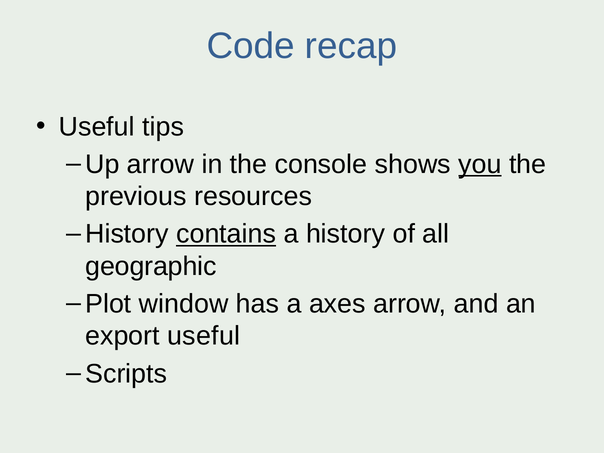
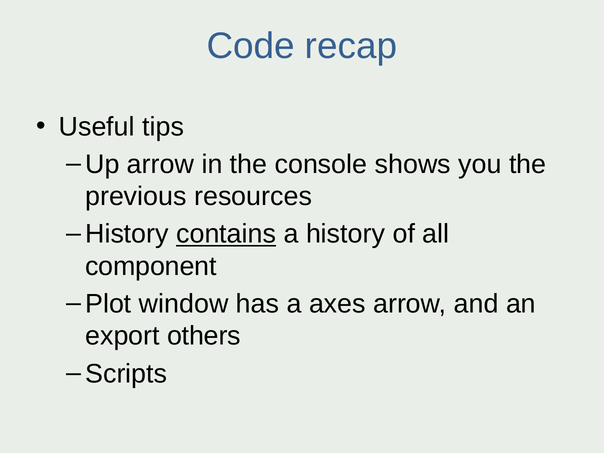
you underline: present -> none
geographic: geographic -> component
export useful: useful -> others
